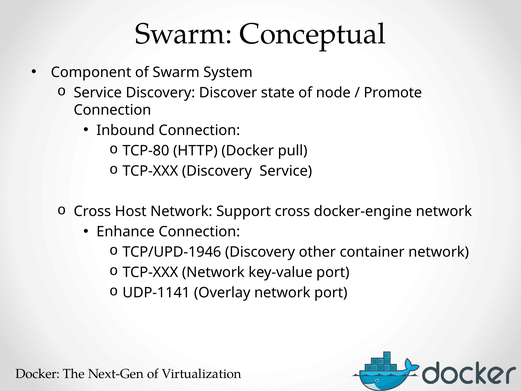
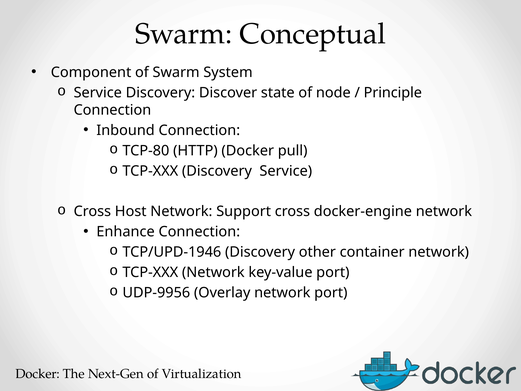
Promote: Promote -> Principle
UDP-1141: UDP-1141 -> UDP-9956
